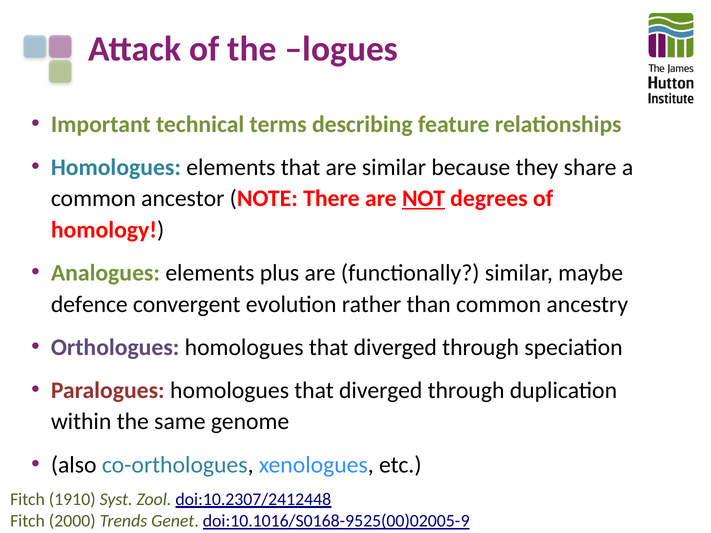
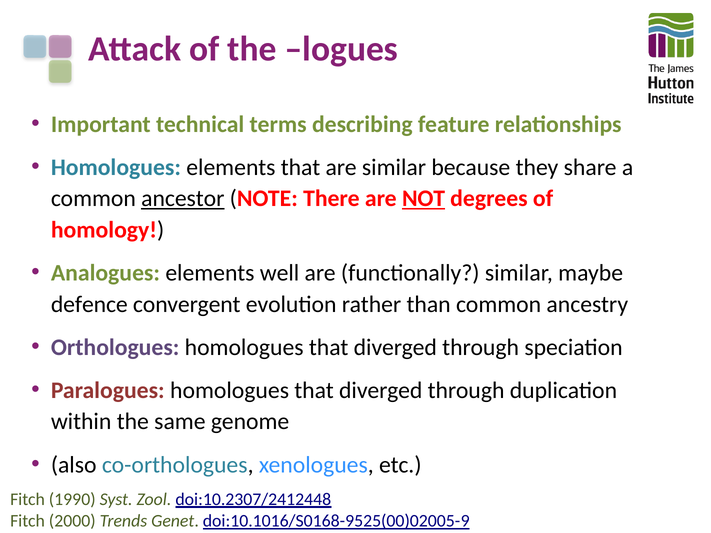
ancestor underline: none -> present
plus: plus -> well
1910: 1910 -> 1990
